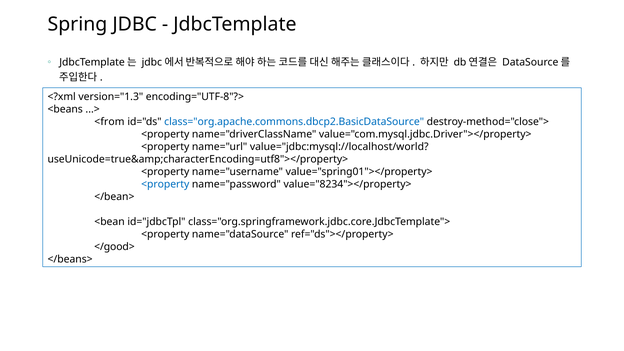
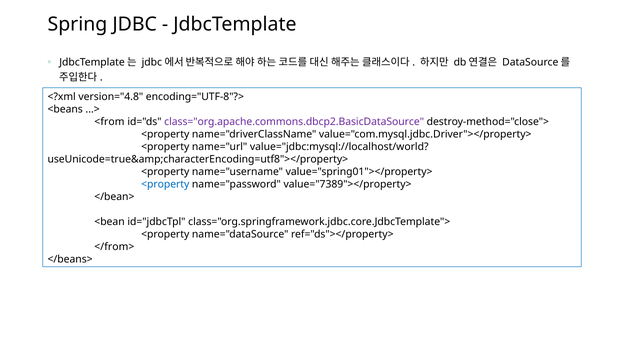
version="1.3: version="1.3 -> version="4.8
class="org.apache.commons.dbcp2.BasicDataSource colour: blue -> purple
value="8234"></property>: value="8234"></property> -> value="7389"></property>
</good>: </good> -> </from>
